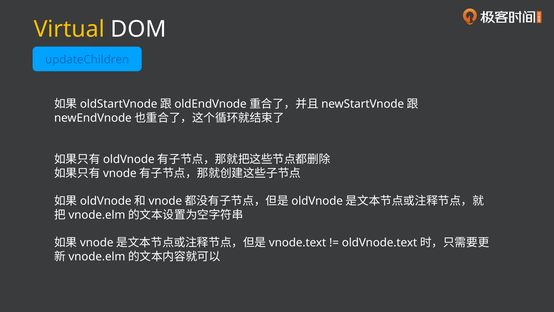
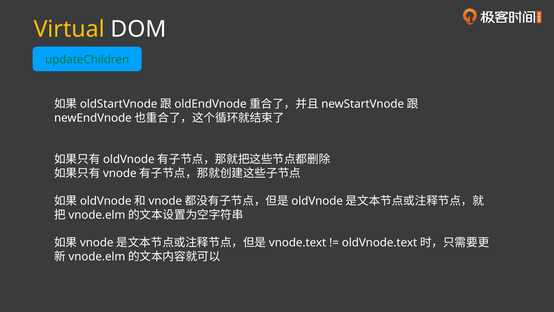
updateChildren colour: blue -> green
